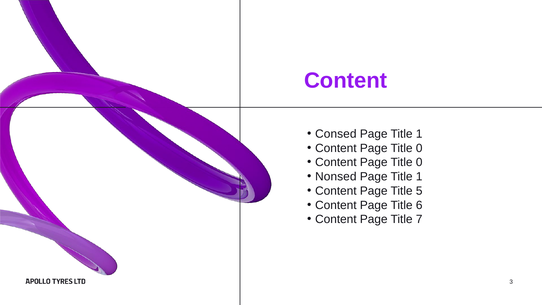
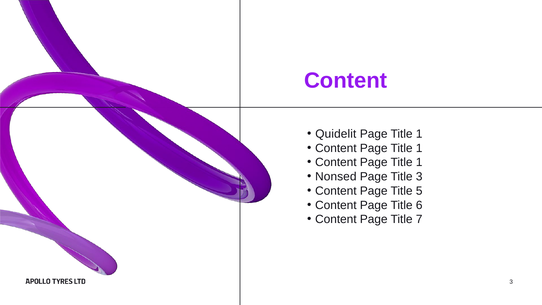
Consed: Consed -> Quidelit
0 at (419, 148): 0 -> 1
0 at (419, 162): 0 -> 1
1 at (419, 177): 1 -> 3
